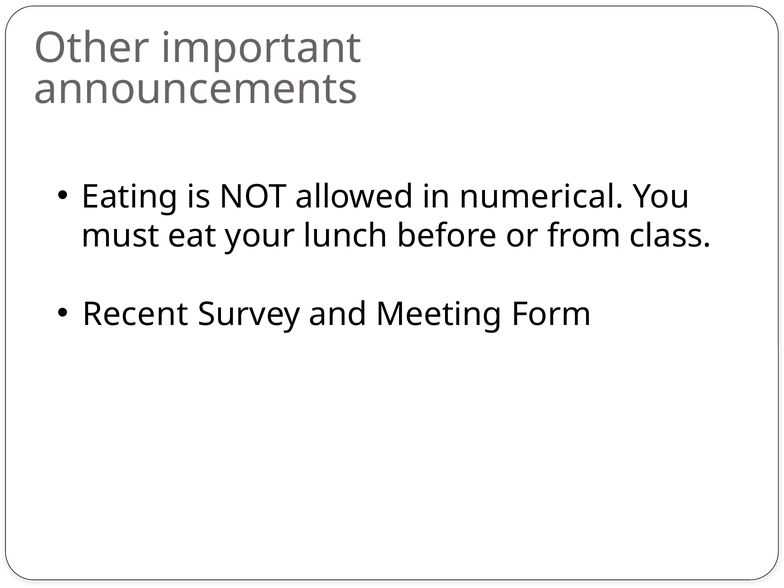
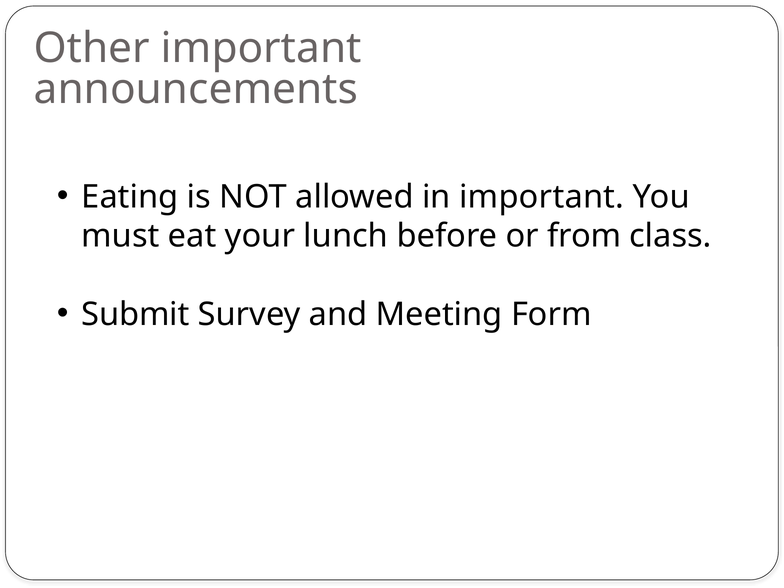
in numerical: numerical -> important
Recent: Recent -> Submit
